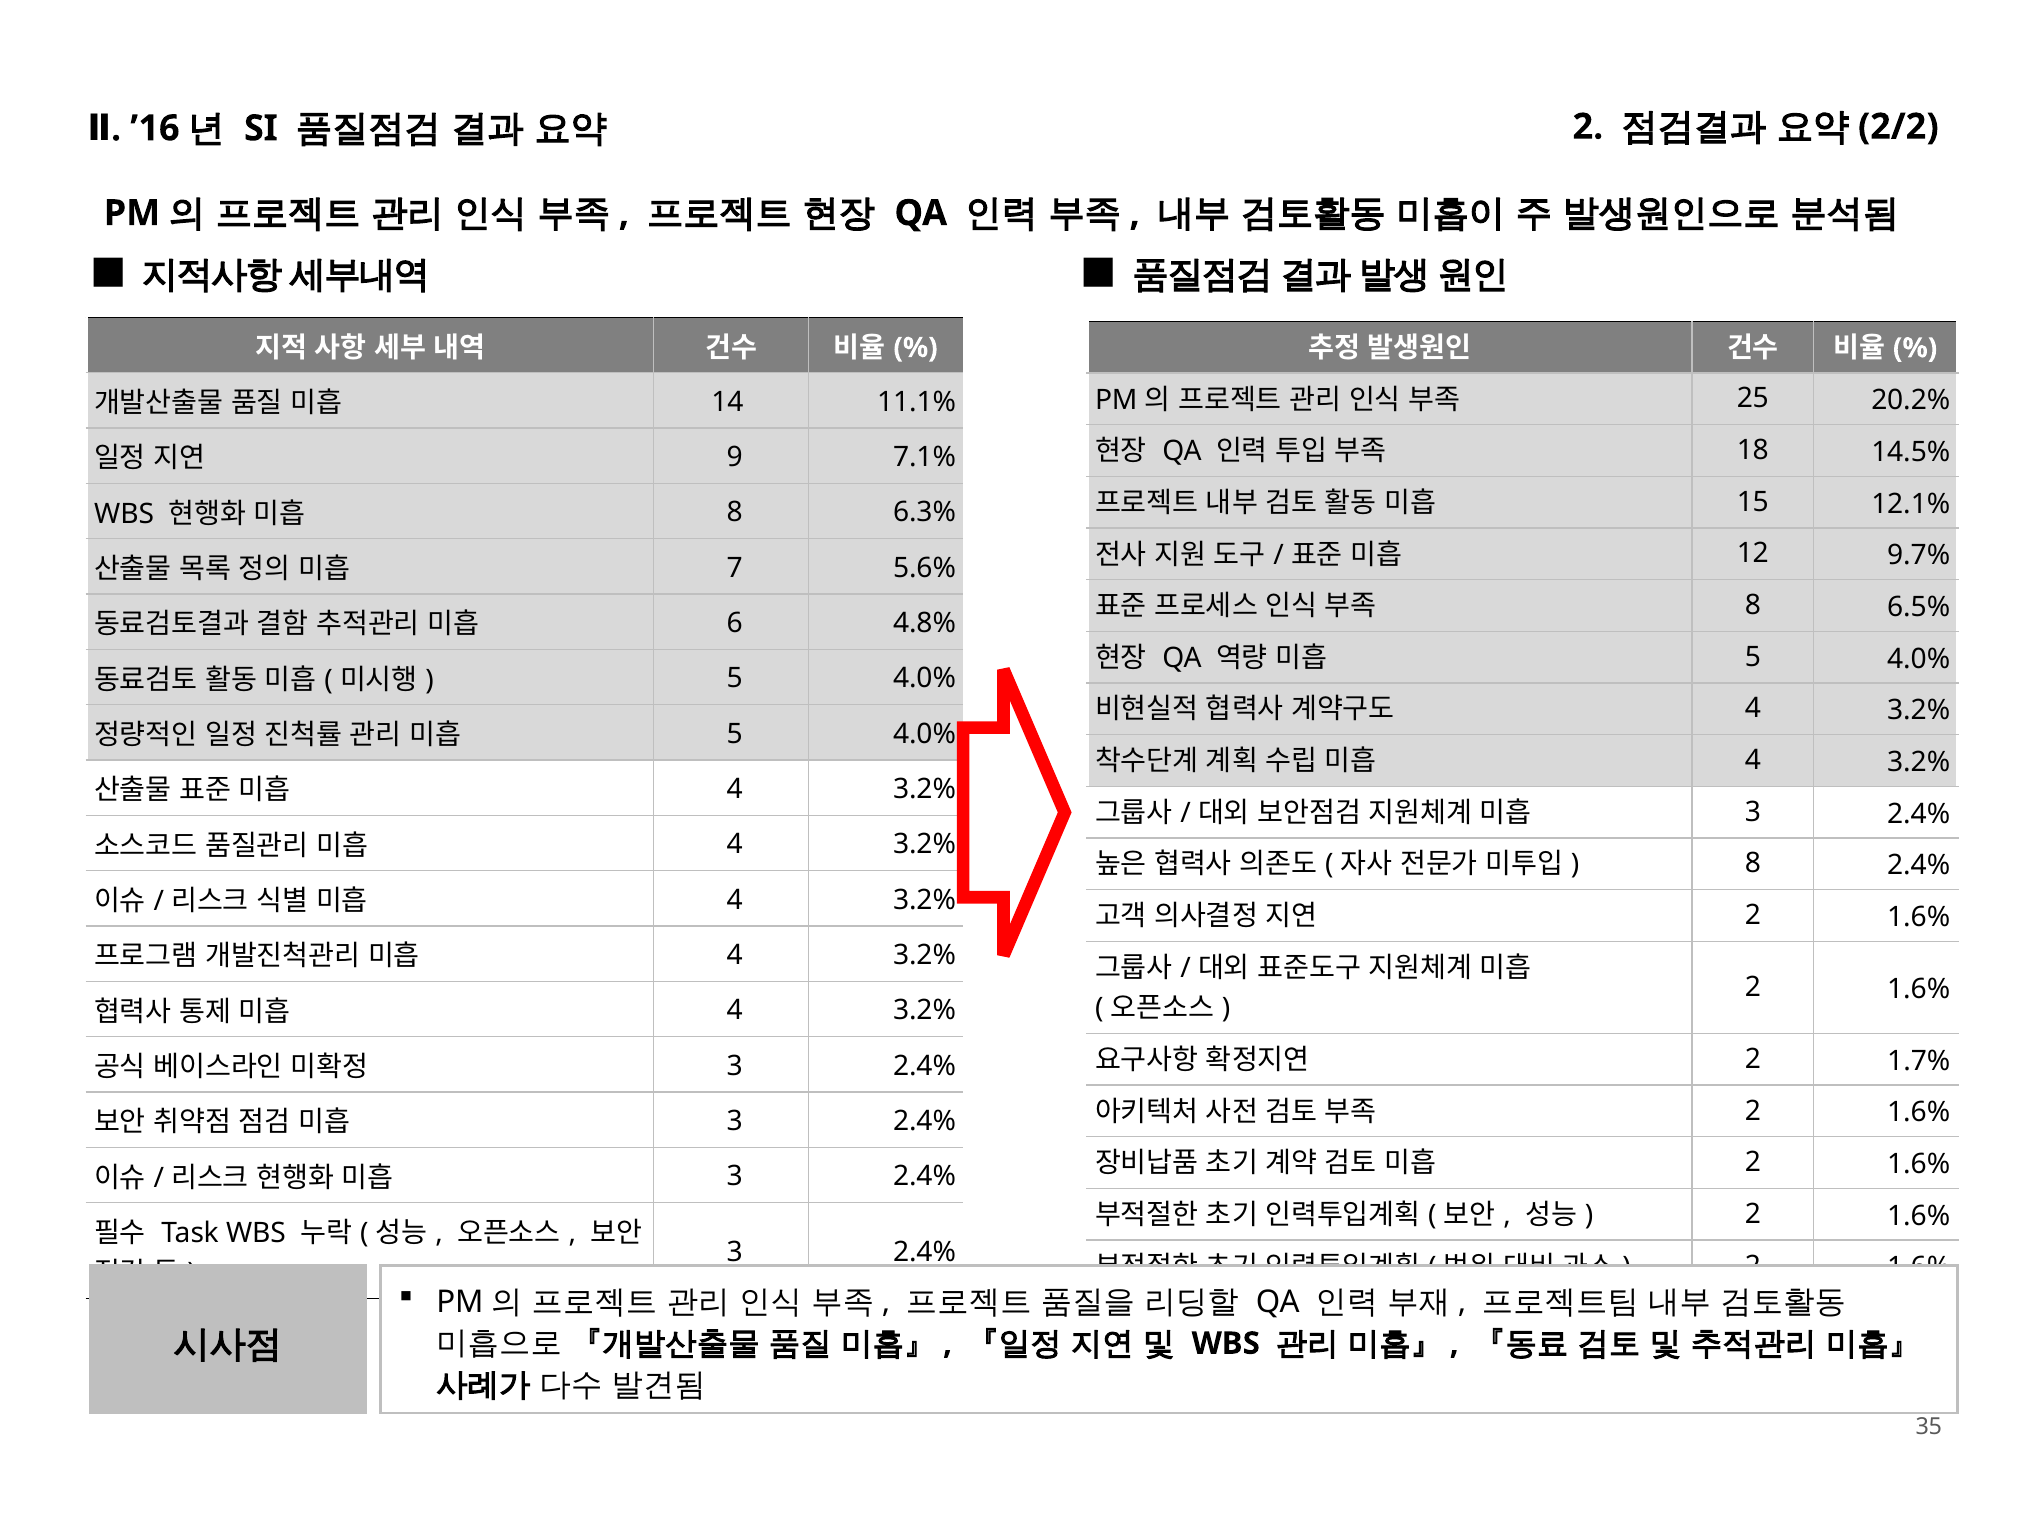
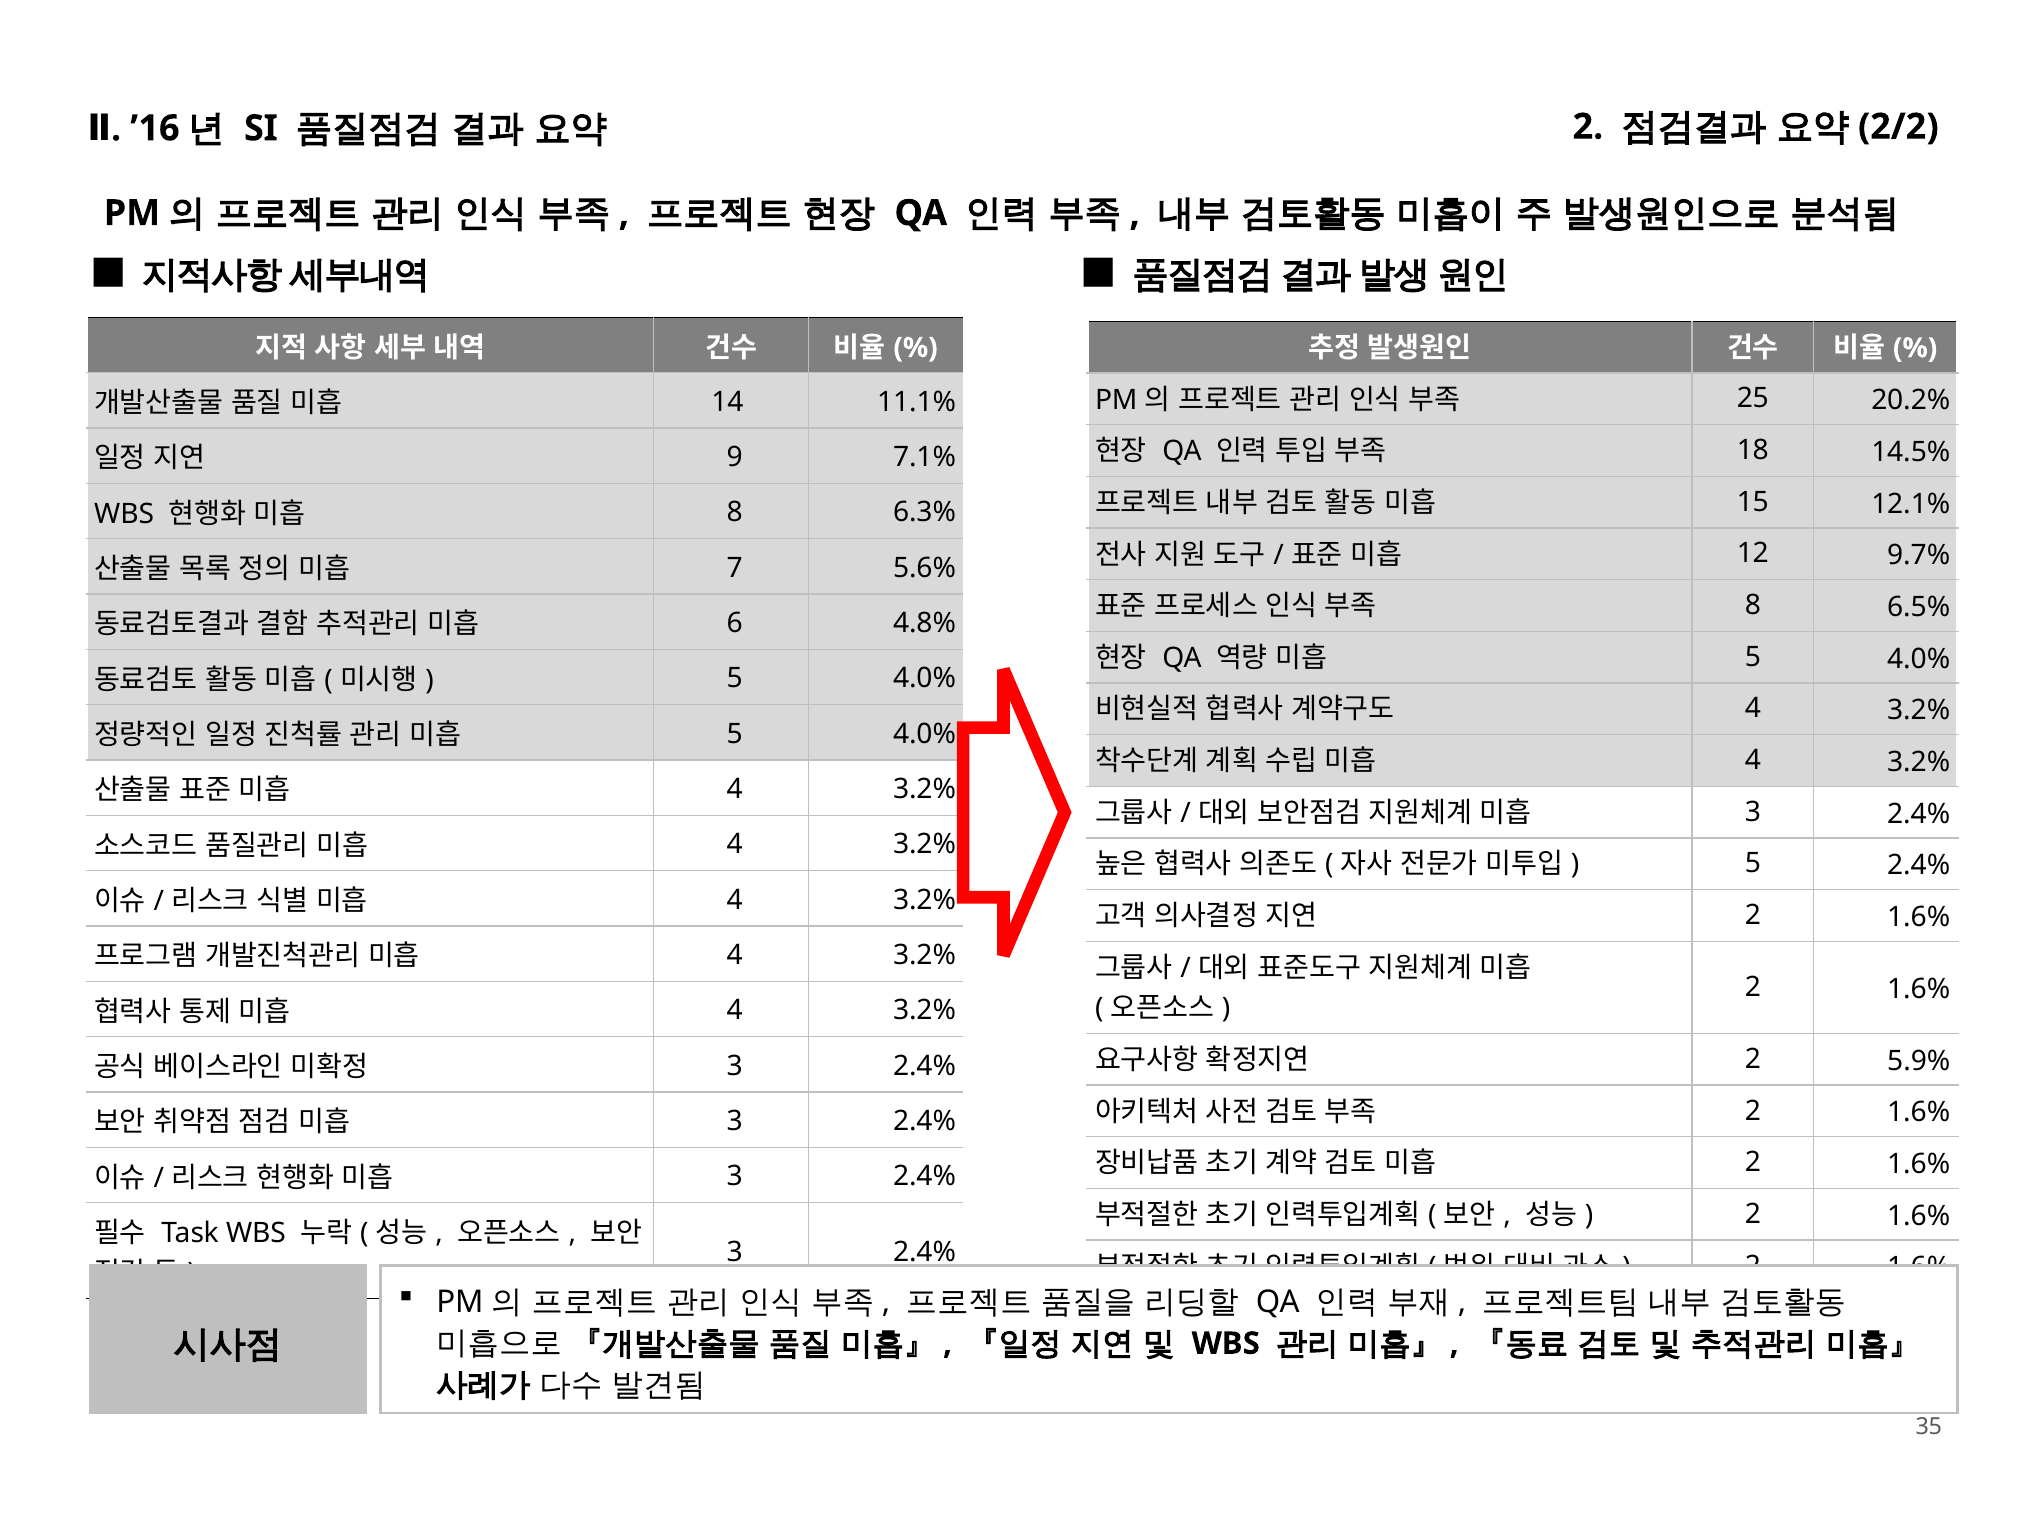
8 at (1753, 864): 8 -> 5
1.7%: 1.7% -> 5.9%
